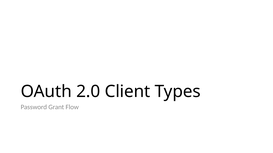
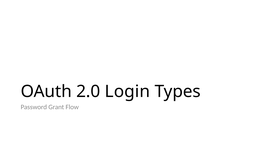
Client: Client -> Login
